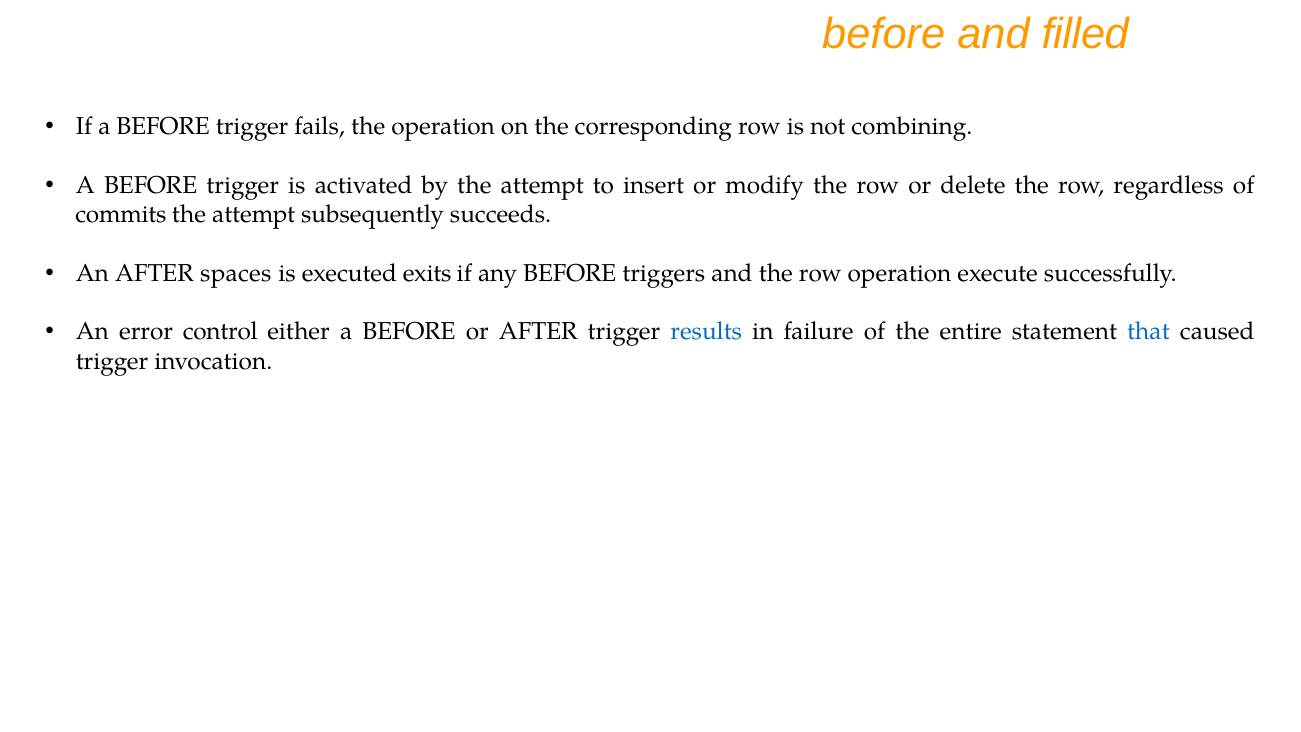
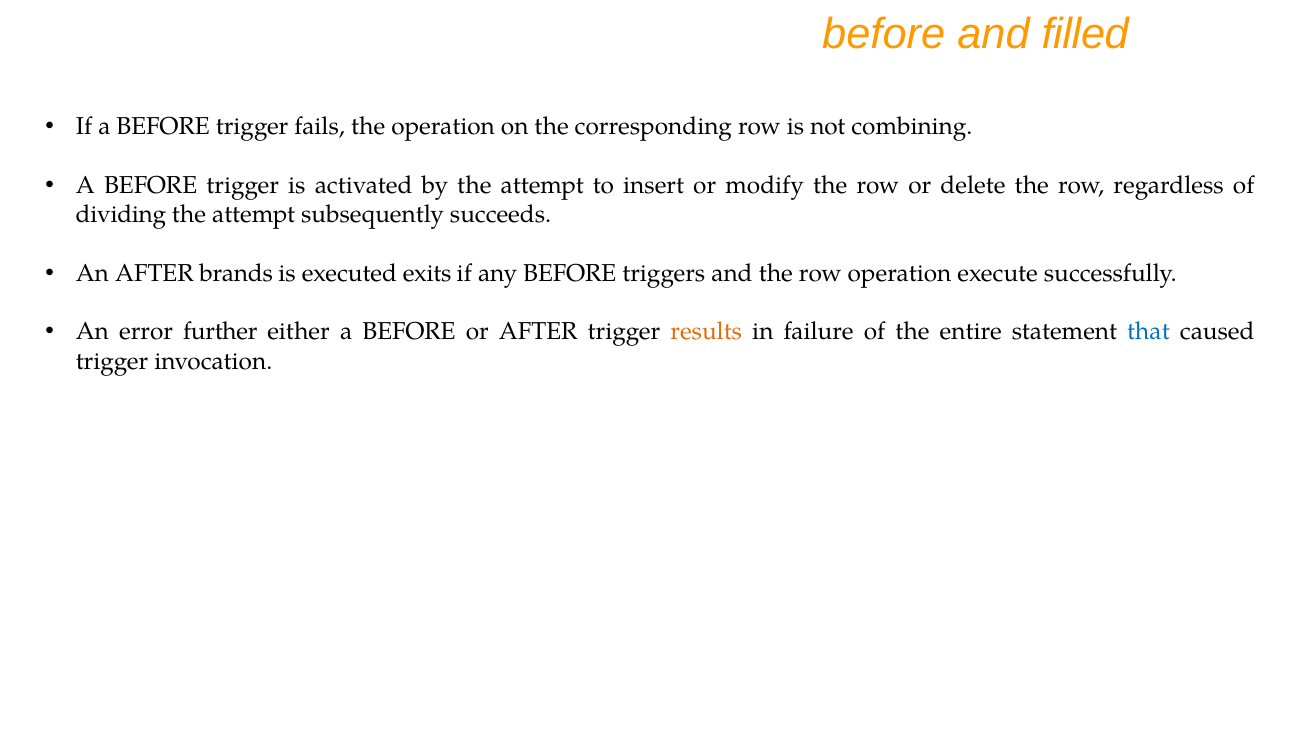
commits: commits -> dividing
spaces: spaces -> brands
control: control -> further
results colour: blue -> orange
